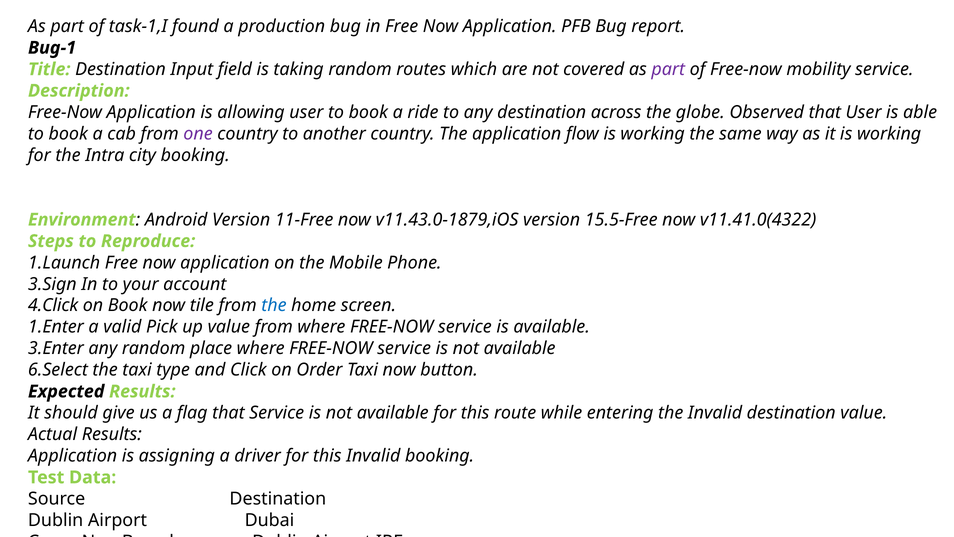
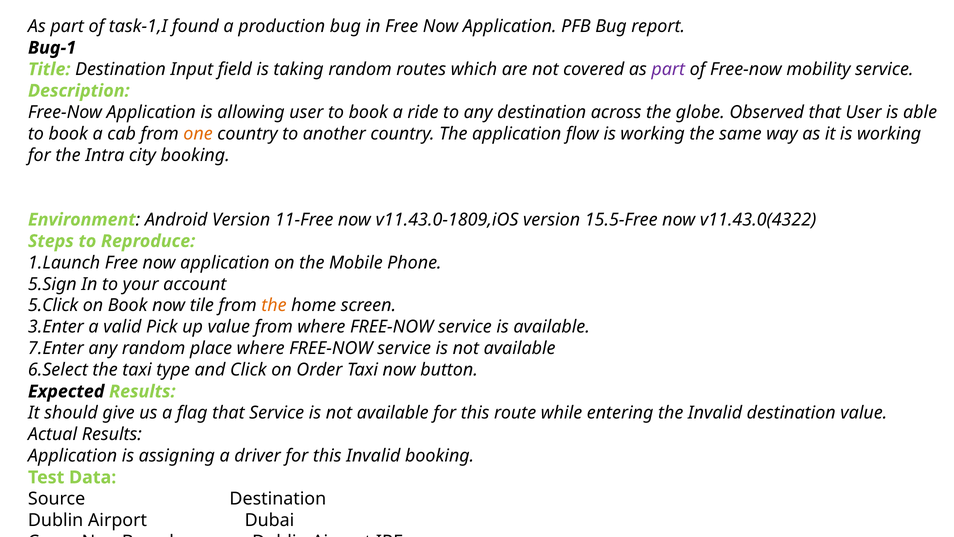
one colour: purple -> orange
v11.43.0-1879,iOS: v11.43.0-1879,iOS -> v11.43.0-1809,iOS
v11.41.0(4322: v11.41.0(4322 -> v11.43.0(4322
3.Sign: 3.Sign -> 5.Sign
4.Click: 4.Click -> 5.Click
the at (274, 305) colour: blue -> orange
1.Enter: 1.Enter -> 3.Enter
3.Enter: 3.Enter -> 7.Enter
